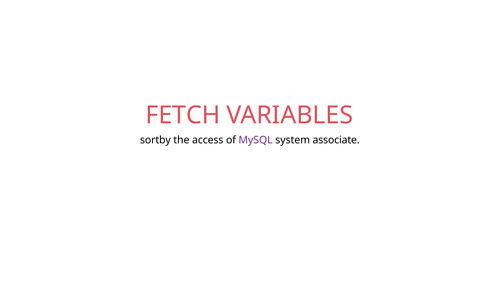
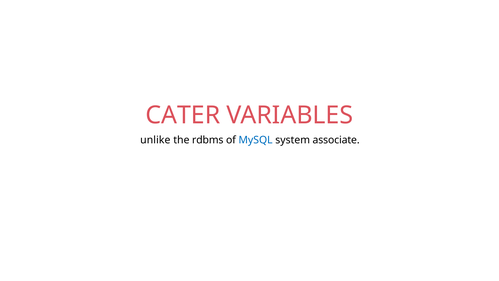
FETCH: FETCH -> CATER
sortby: sortby -> unlike
access: access -> rdbms
MySQL colour: purple -> blue
